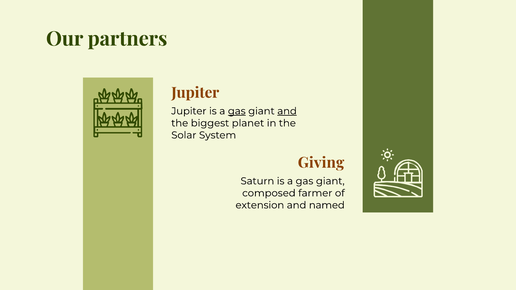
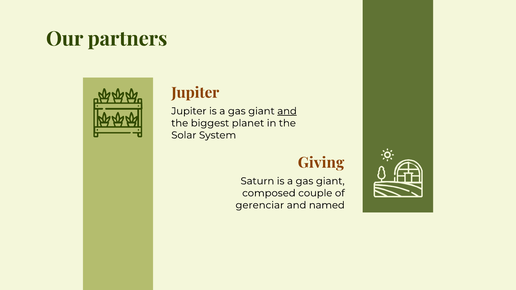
gas at (237, 111) underline: present -> none
farmer: farmer -> couple
extension: extension -> gerenciar
